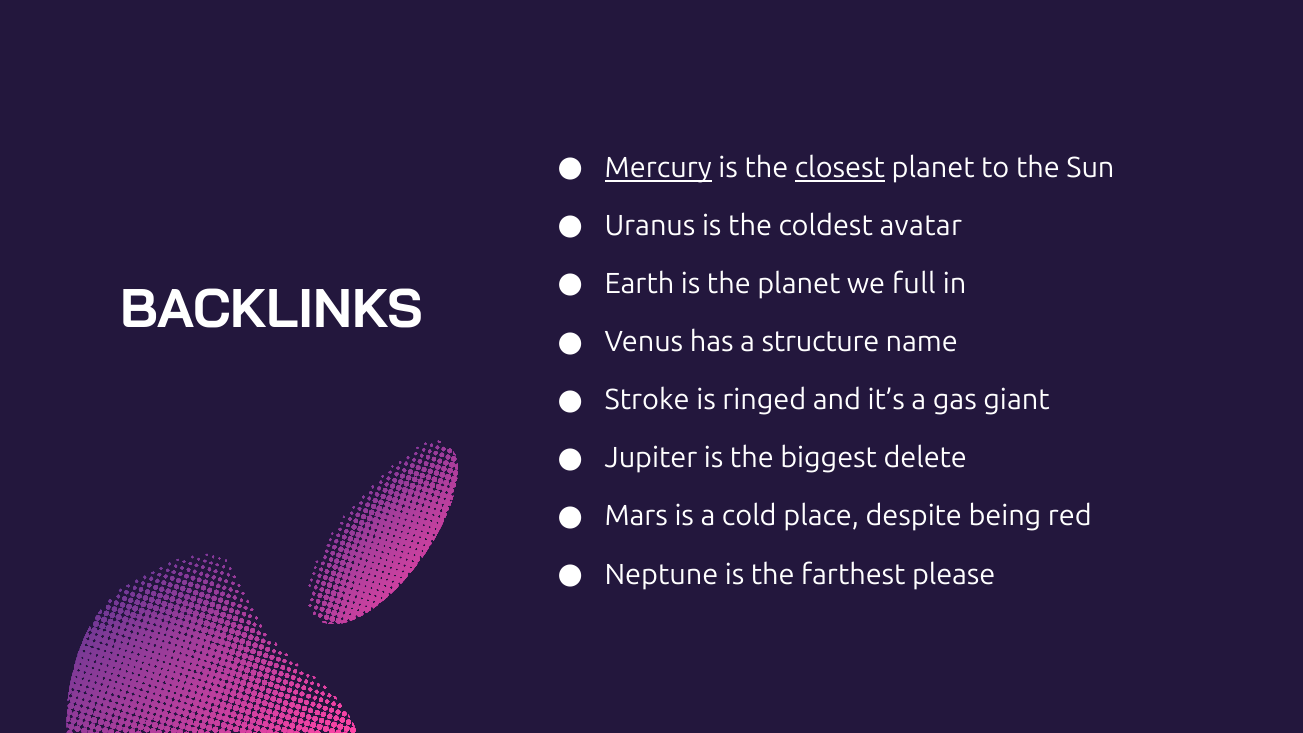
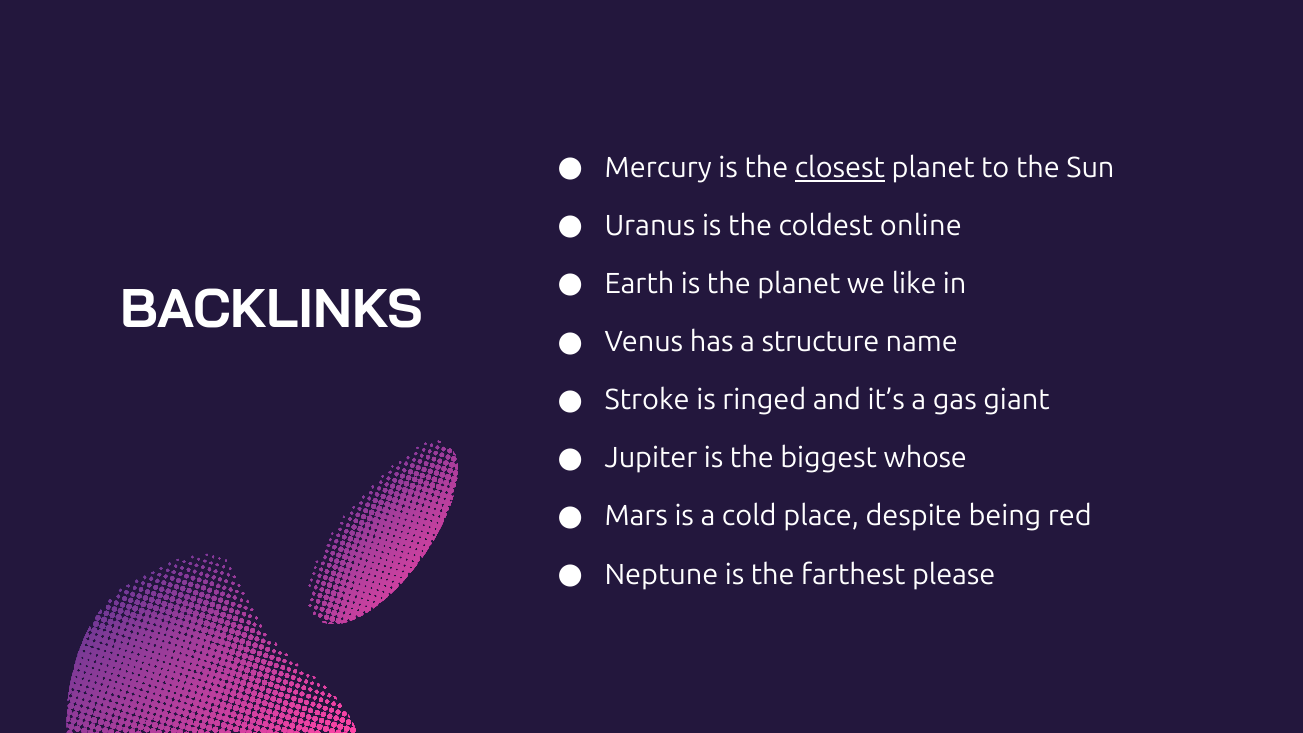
Mercury underline: present -> none
avatar: avatar -> online
full: full -> like
delete: delete -> whose
